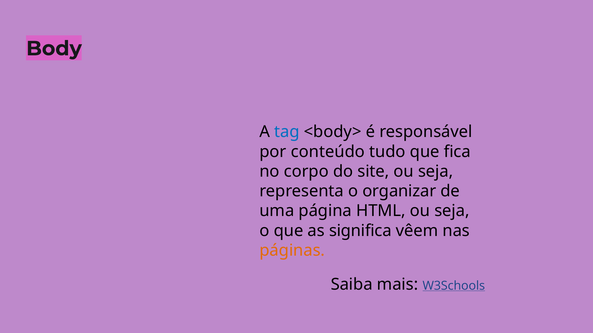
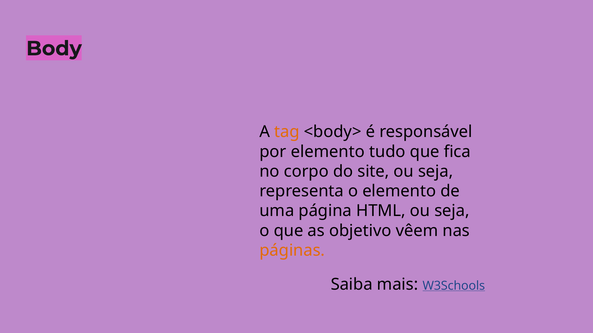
tag colour: blue -> orange
por conteúdo: conteúdo -> elemento
o organizar: organizar -> elemento
significa: significa -> objetivo
